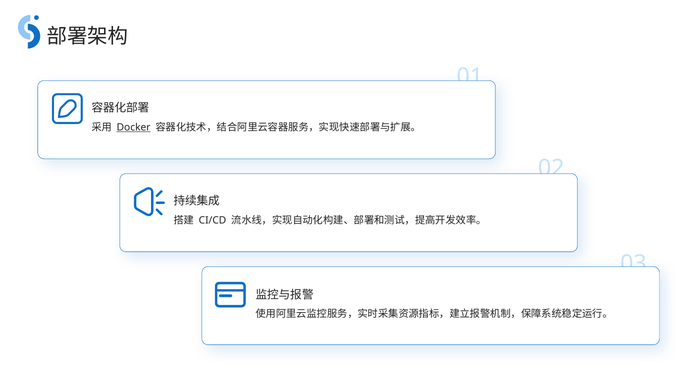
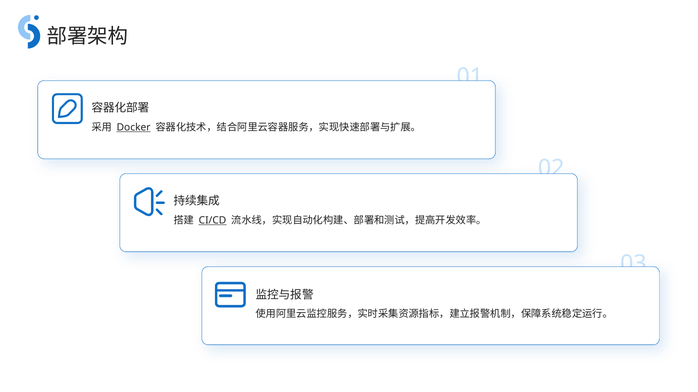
CI/CD underline: none -> present
